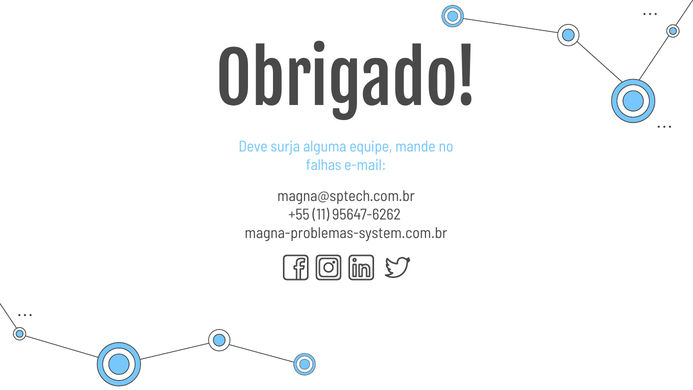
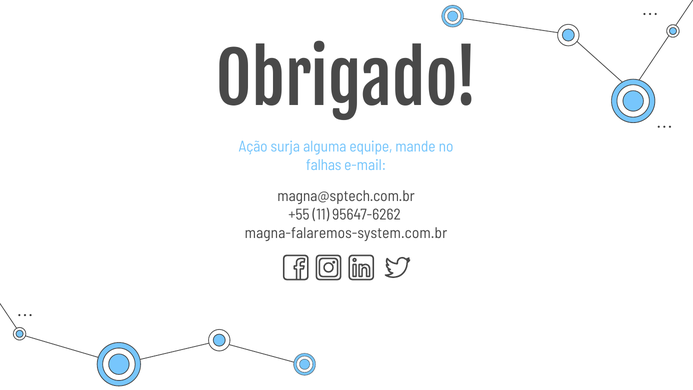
Deve: Deve -> Ação
magna-problemas-system.com.br: magna-problemas-system.com.br -> magna-falaremos-system.com.br
